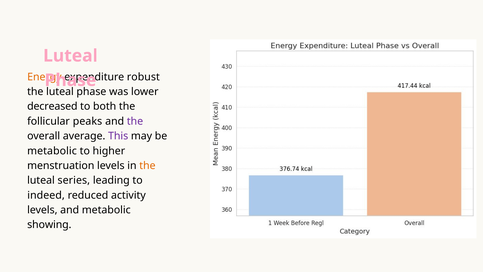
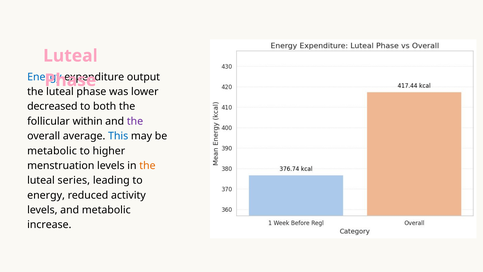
Energy at (44, 77) colour: orange -> blue
robust: robust -> output
peaks: peaks -> within
This colour: purple -> blue
indeed at (46, 195): indeed -> energy
showing: showing -> increase
